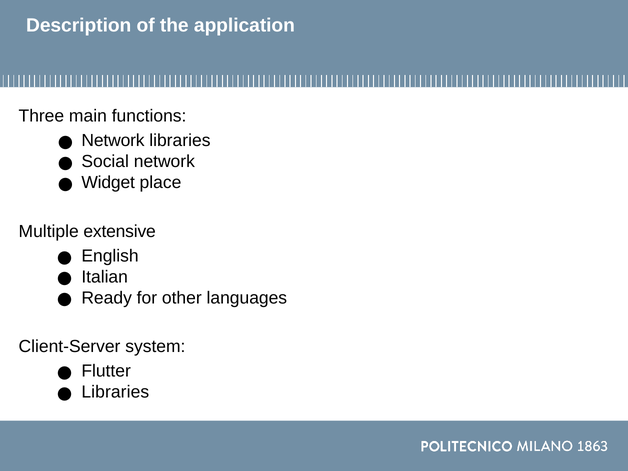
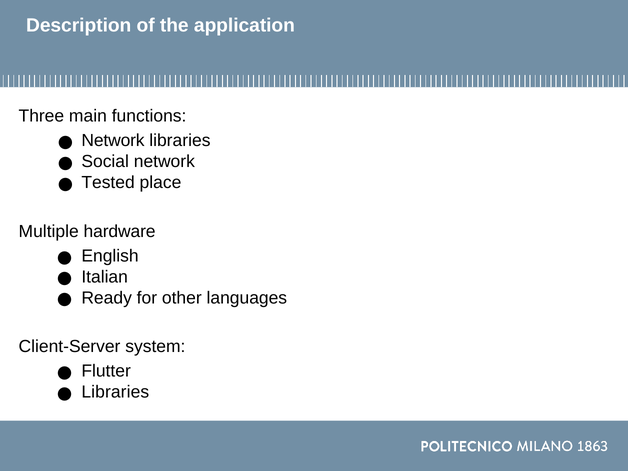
Widget: Widget -> Tested
extensive: extensive -> hardware
